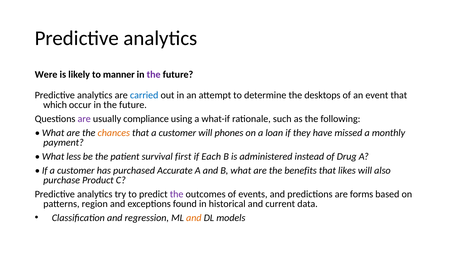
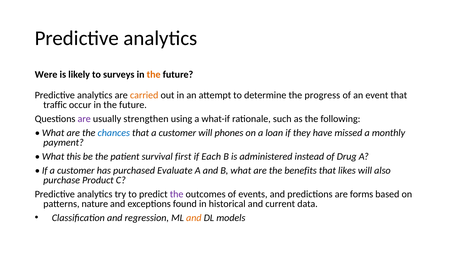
manner: manner -> surveys
the at (154, 74) colour: purple -> orange
carried colour: blue -> orange
desktops: desktops -> progress
which: which -> traffic
compliance: compliance -> strengthen
chances colour: orange -> blue
less: less -> this
Accurate: Accurate -> Evaluate
region: region -> nature
